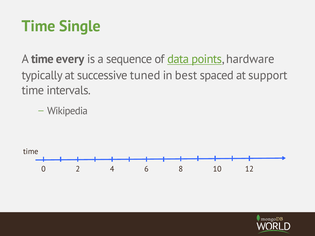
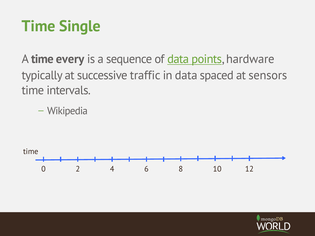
tuned: tuned -> traffic
in best: best -> data
support: support -> sensors
